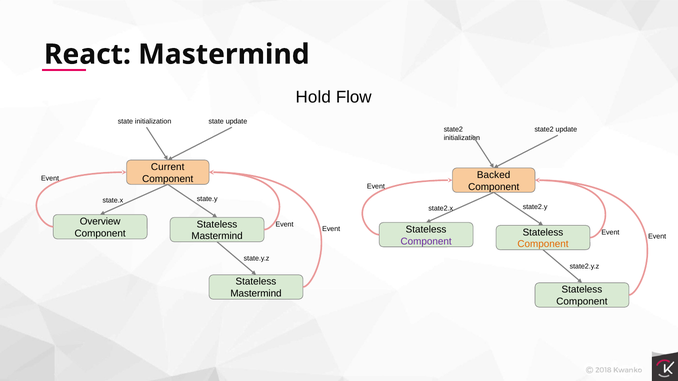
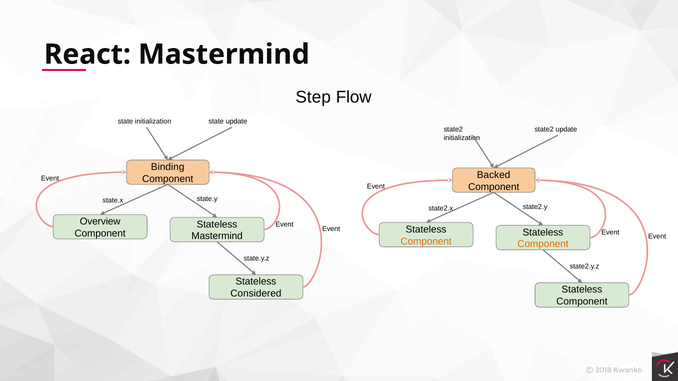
Hold: Hold -> Step
Current: Current -> Binding
Component at (426, 242) colour: purple -> orange
Mastermind at (256, 294): Mastermind -> Considered
